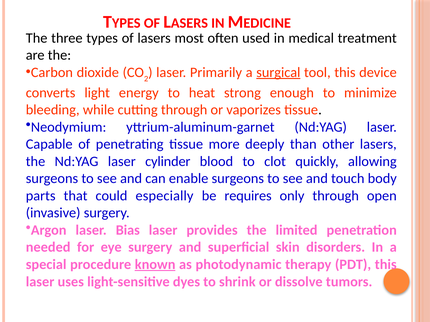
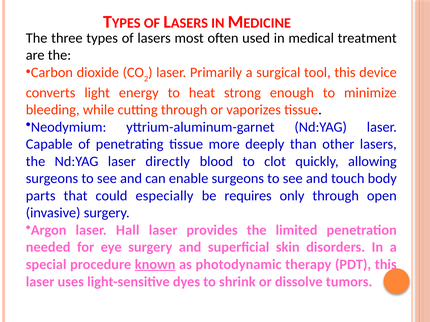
surgical underline: present -> none
cylinder: cylinder -> directly
Bias: Bias -> Hall
